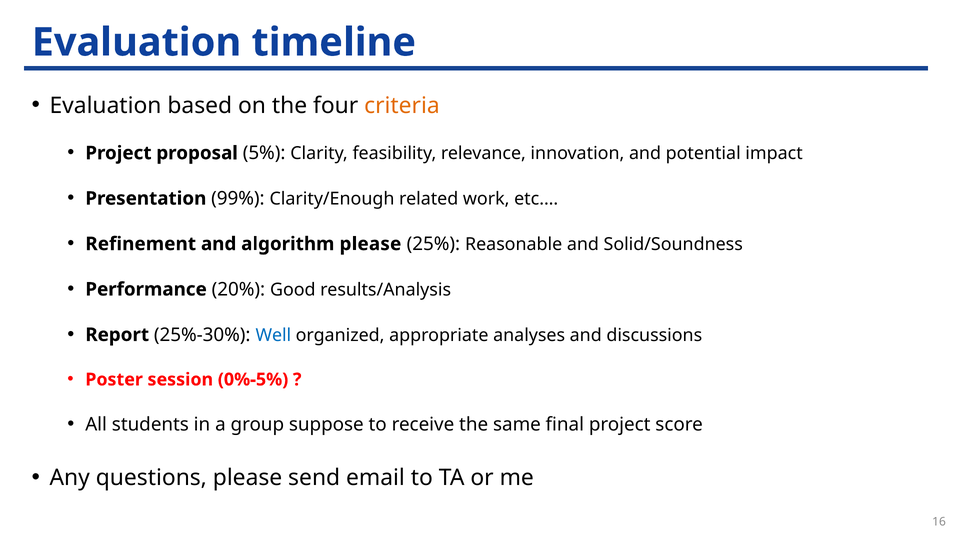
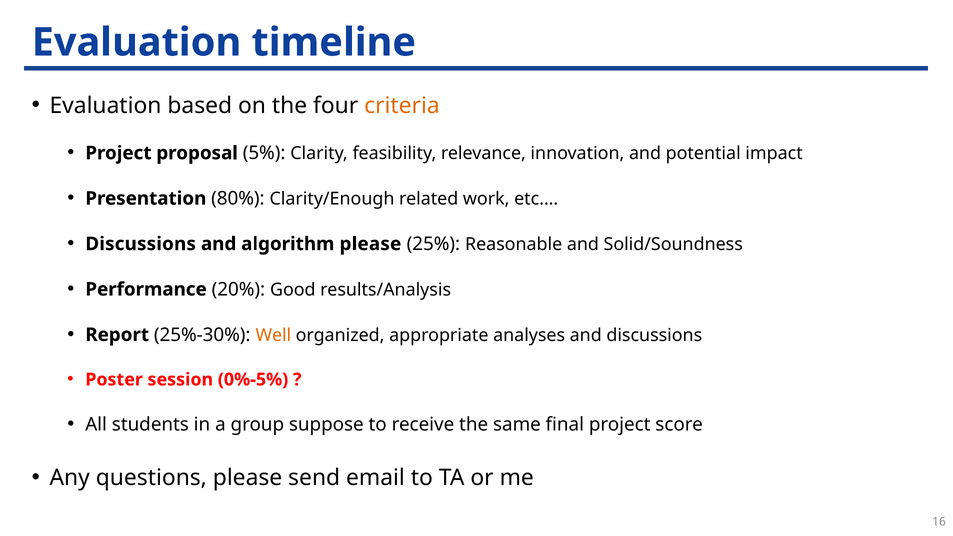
99%: 99% -> 80%
Refinement at (141, 244): Refinement -> Discussions
Well colour: blue -> orange
